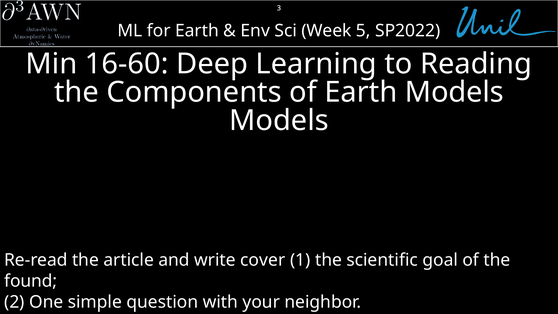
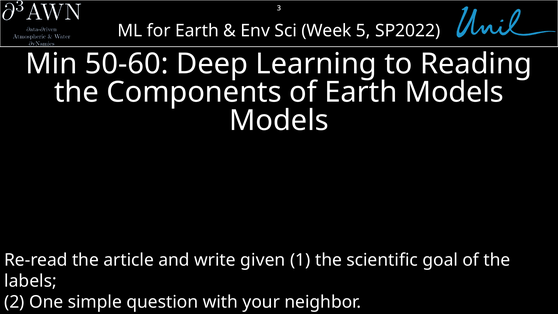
16-60: 16-60 -> 50-60
cover: cover -> given
found: found -> labels
